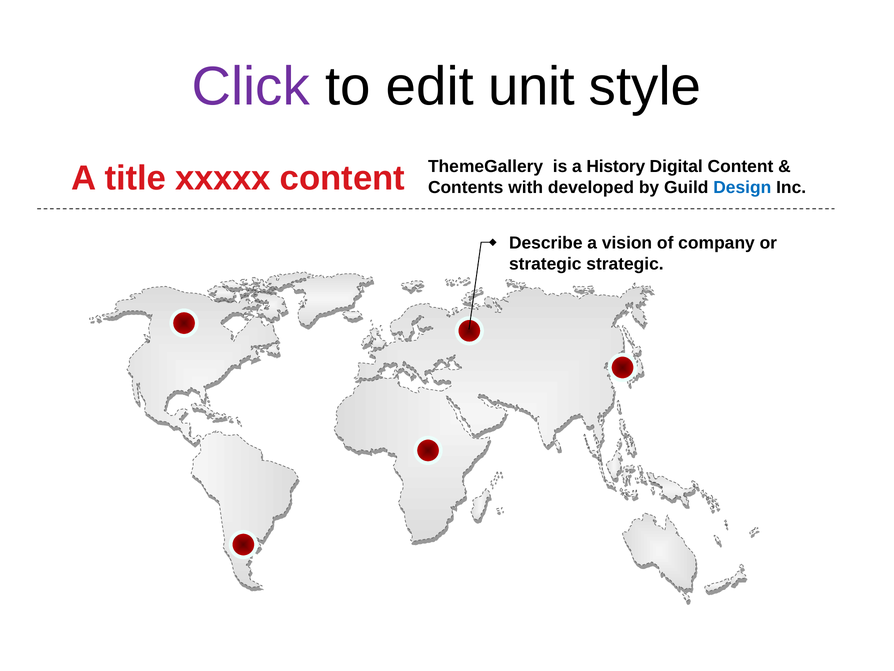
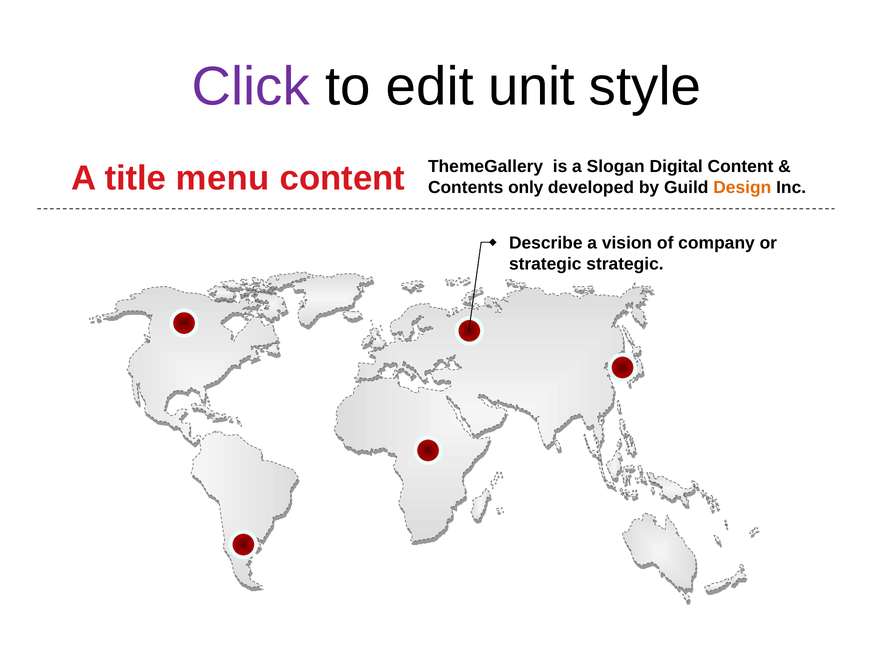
History: History -> Slogan
xxxxx: xxxxx -> menu
with: with -> only
Design colour: blue -> orange
